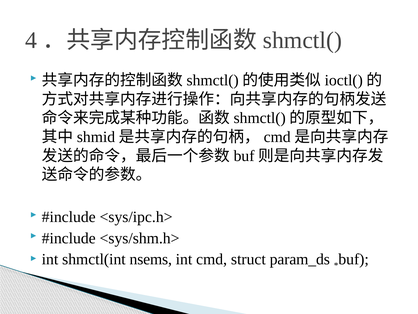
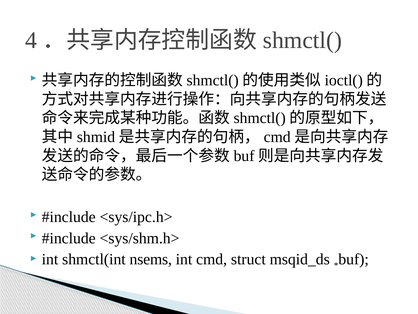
param_ds: param_ds -> msqid_ds
